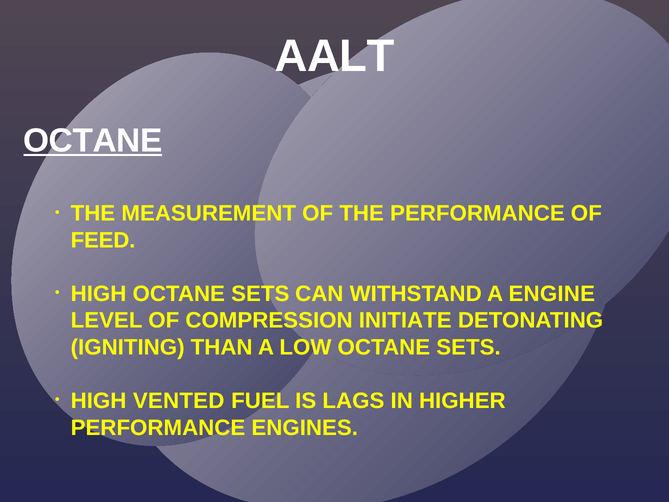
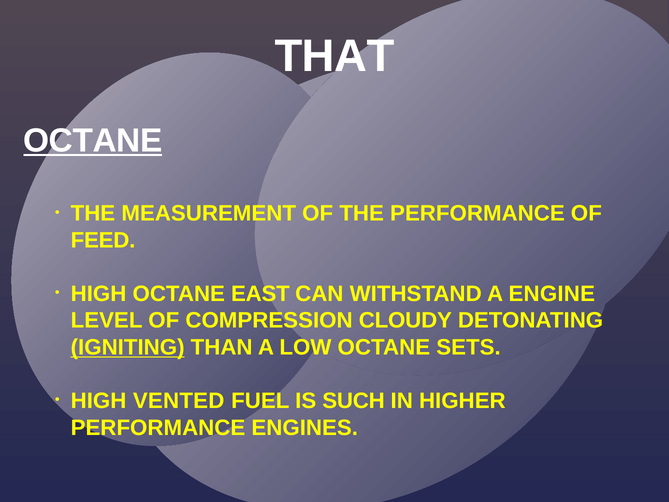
AALT: AALT -> THAT
HIGH OCTANE SETS: SETS -> EAST
INITIATE: INITIATE -> CLOUDY
IGNITING underline: none -> present
LAGS: LAGS -> SUCH
